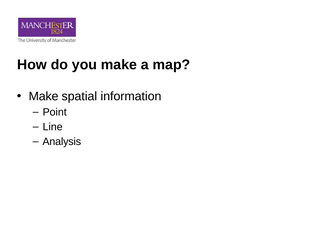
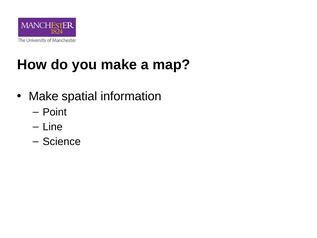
Analysis: Analysis -> Science
